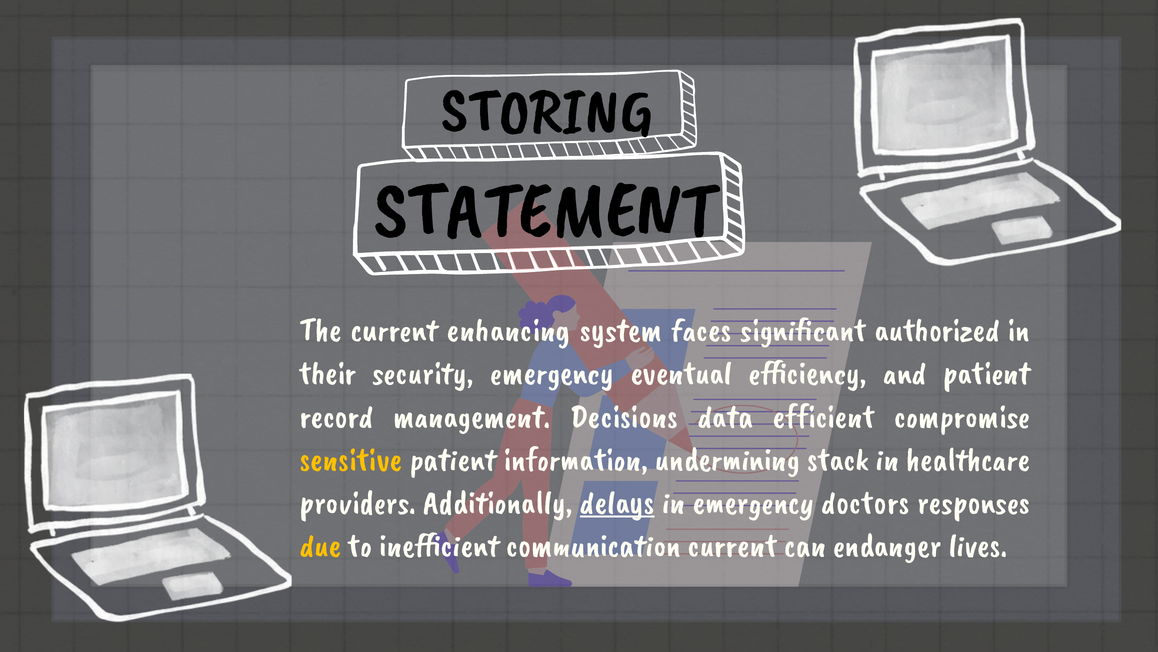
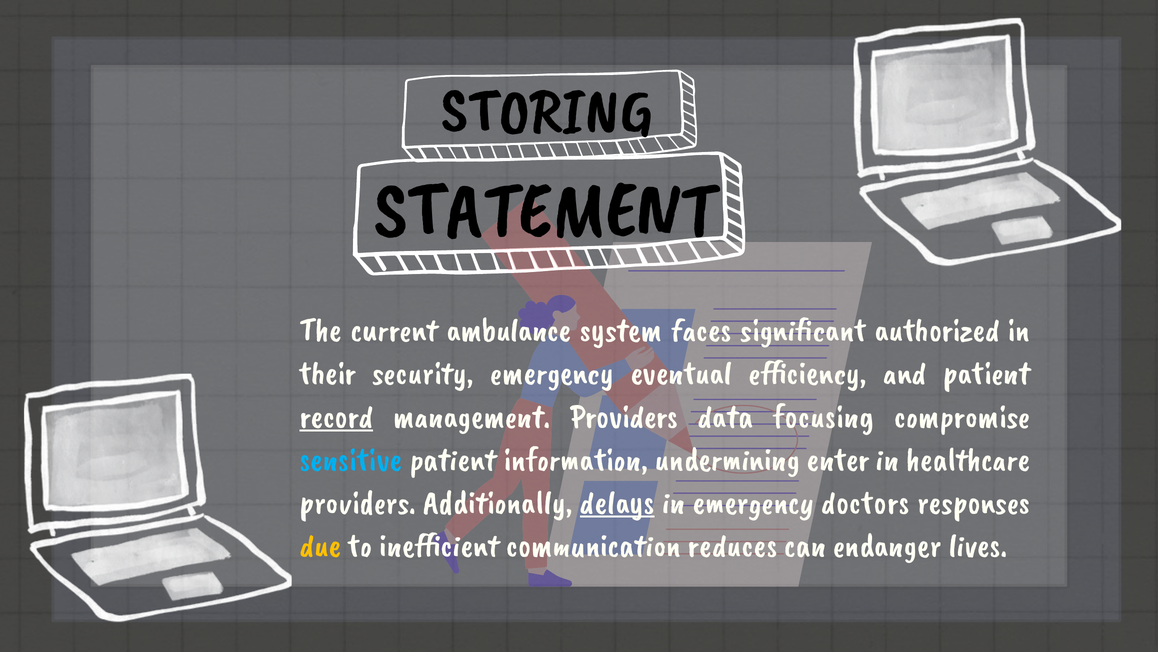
enhancing: enhancing -> ambulance
record underline: none -> present
management Decisions: Decisions -> Providers
efficient: efficient -> focusing
sensitive colour: yellow -> light blue
stack: stack -> enter
communication current: current -> reduces
